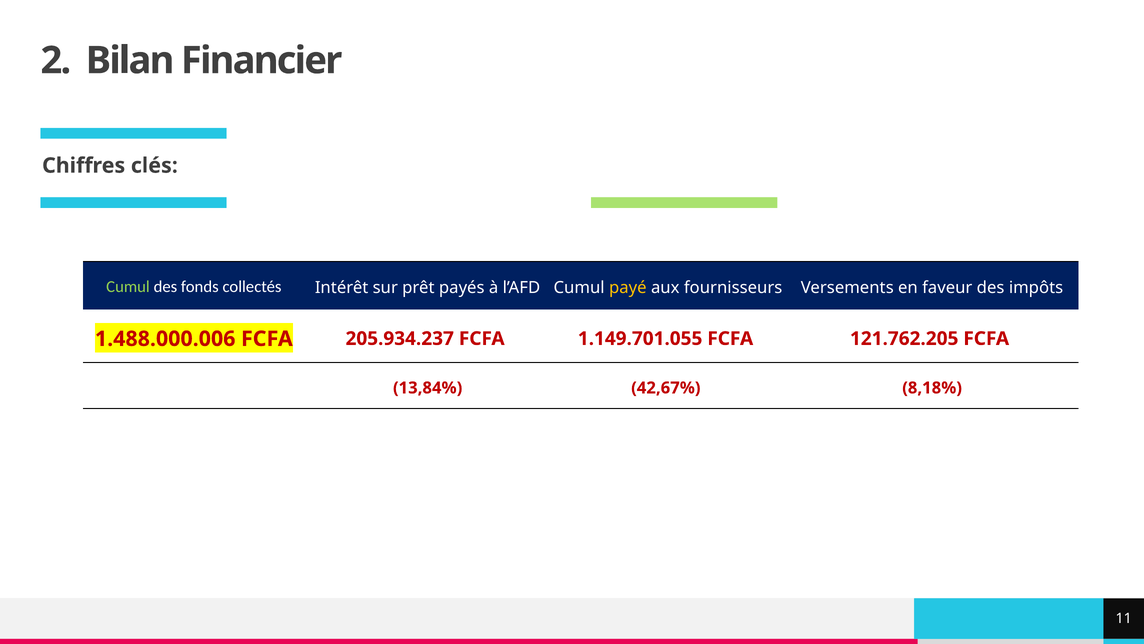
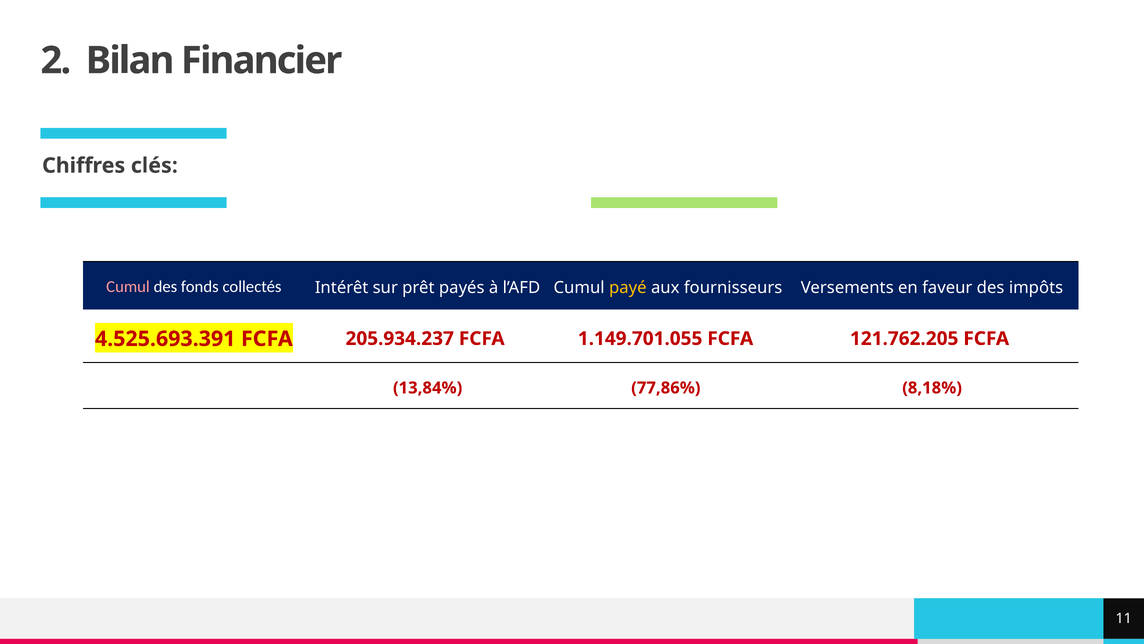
Cumul at (128, 287) colour: light green -> pink
1.488.000.006: 1.488.000.006 -> 4.525.693.391
42,67%: 42,67% -> 77,86%
